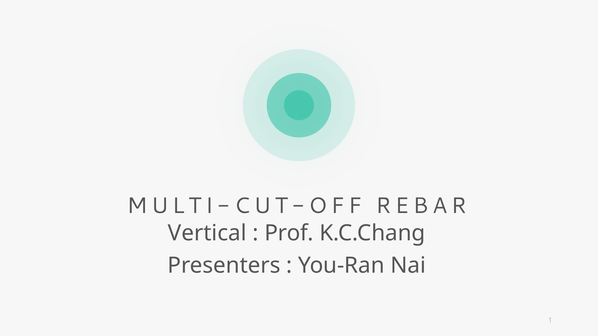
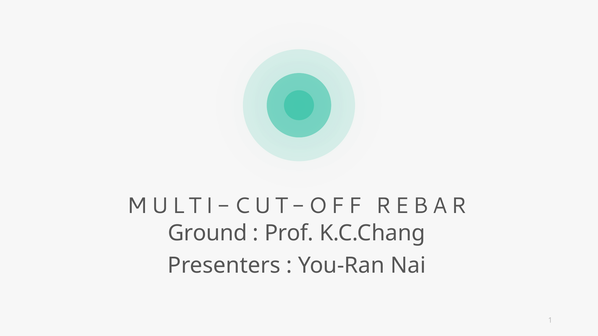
Vertical: Vertical -> Ground
